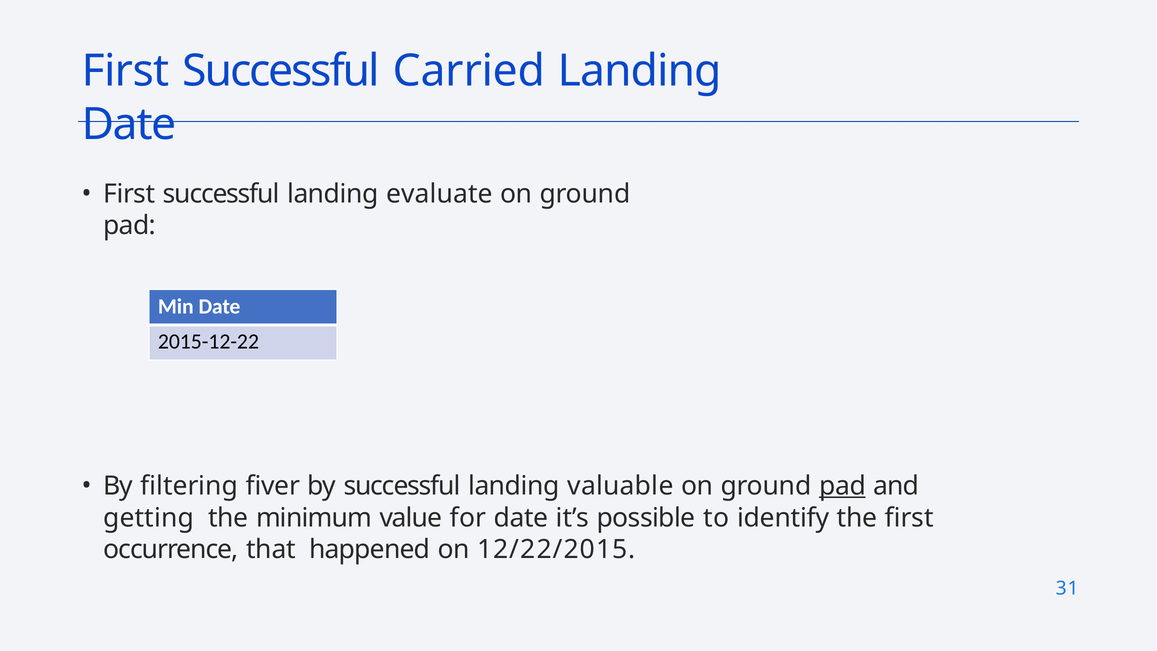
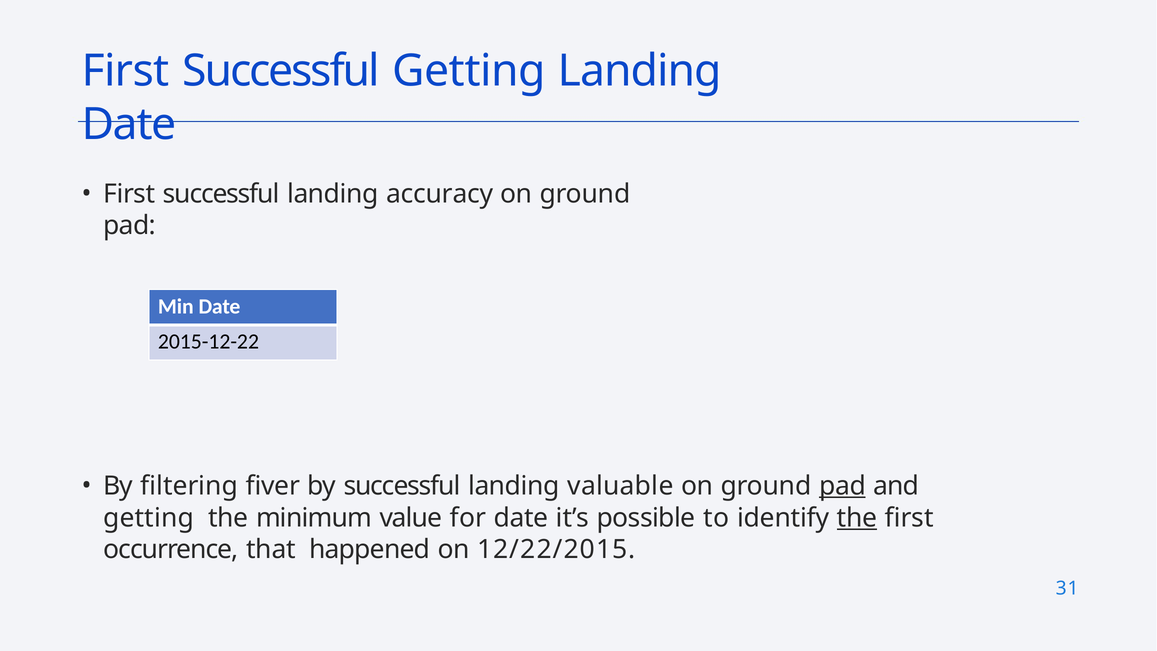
Successful Carried: Carried -> Getting
evaluate: evaluate -> accuracy
the at (857, 518) underline: none -> present
